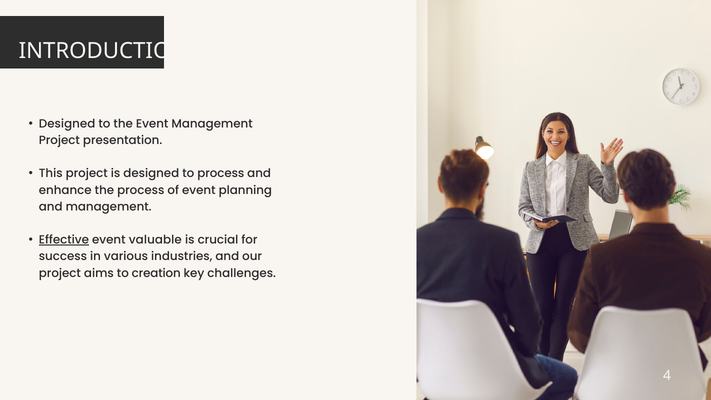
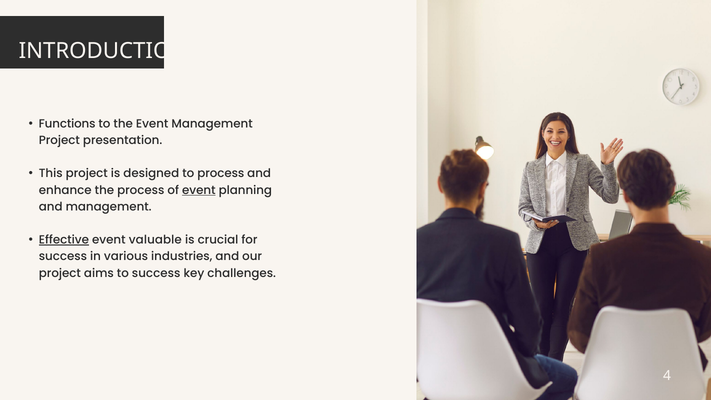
Designed at (67, 124): Designed -> Functions
event at (199, 190) underline: none -> present
to creation: creation -> success
